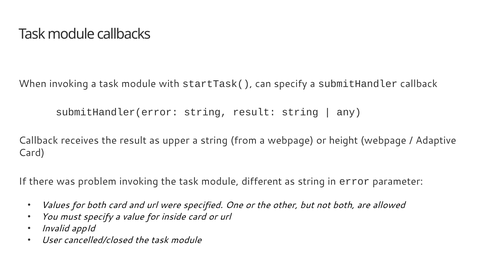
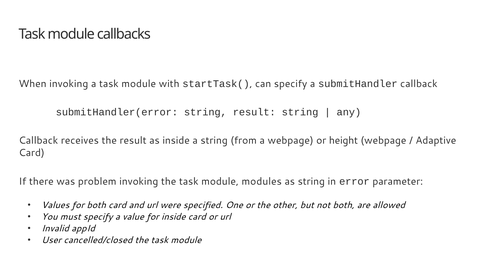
as upper: upper -> inside
different: different -> modules
